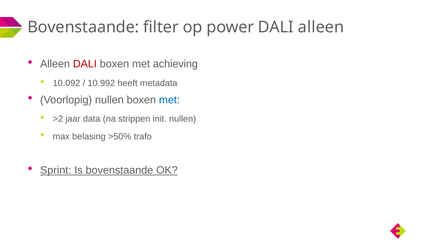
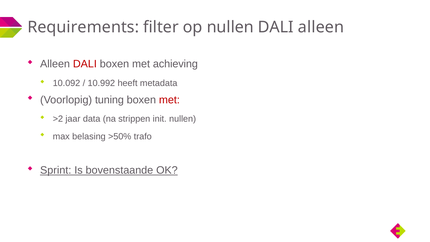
Bovenstaande at (83, 27): Bovenstaande -> Requirements
op power: power -> nullen
Voorlopig nullen: nullen -> tuning
met at (169, 100) colour: blue -> red
